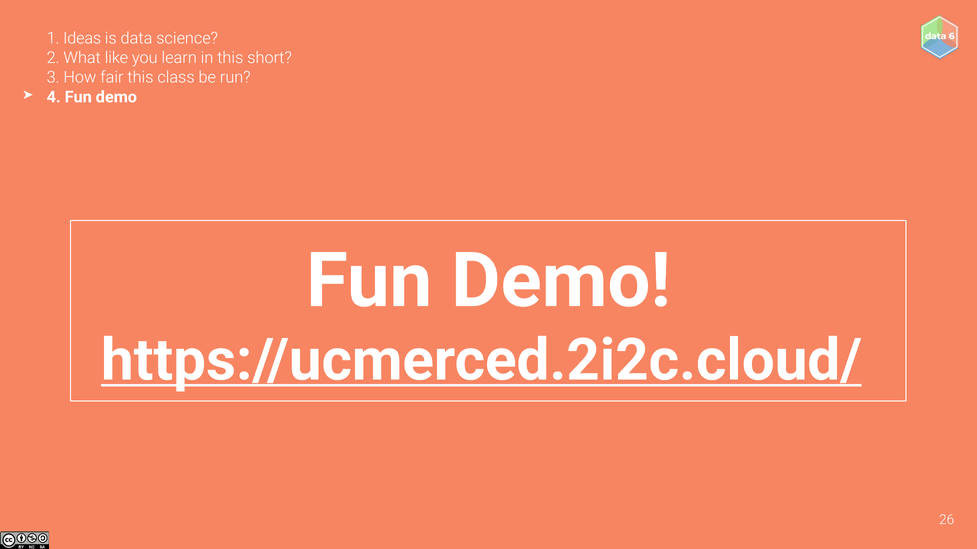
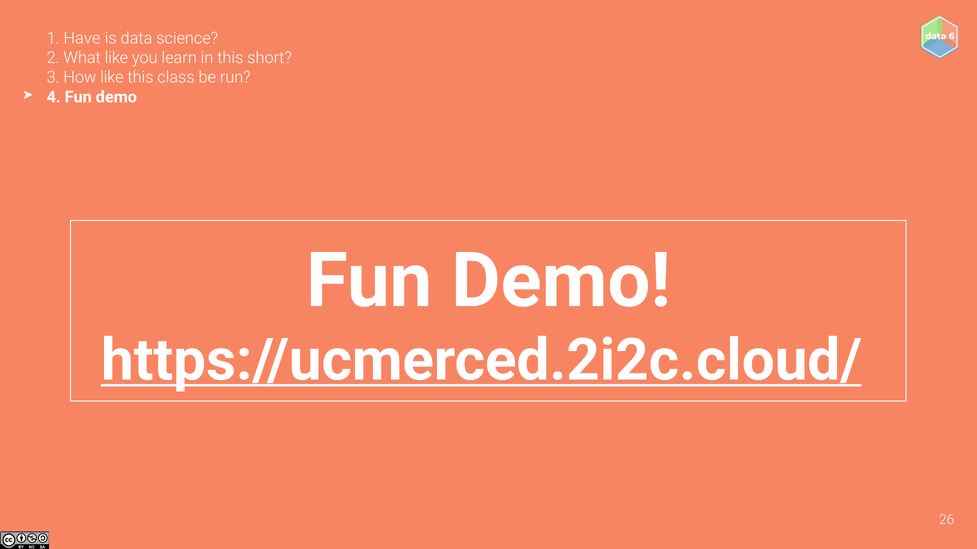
Ideas: Ideas -> Have
How fair: fair -> like
